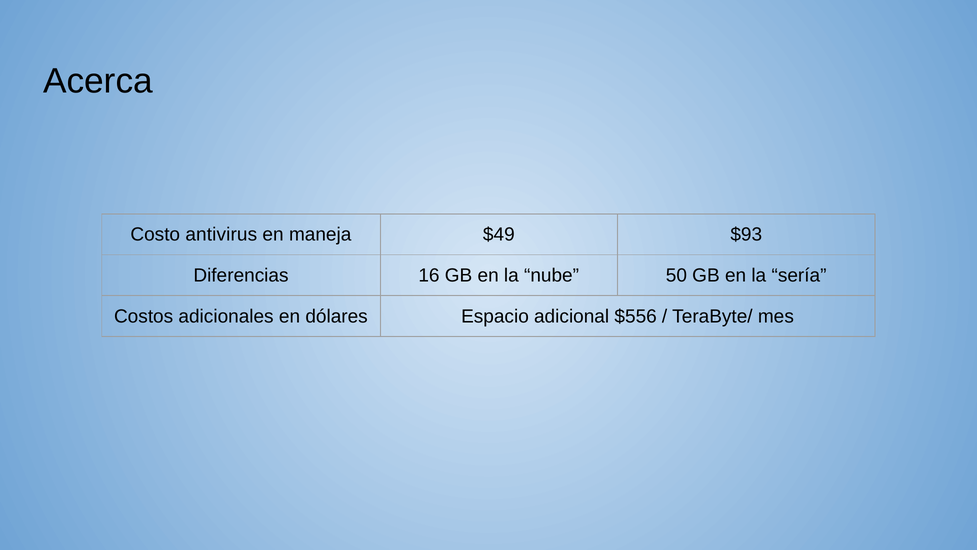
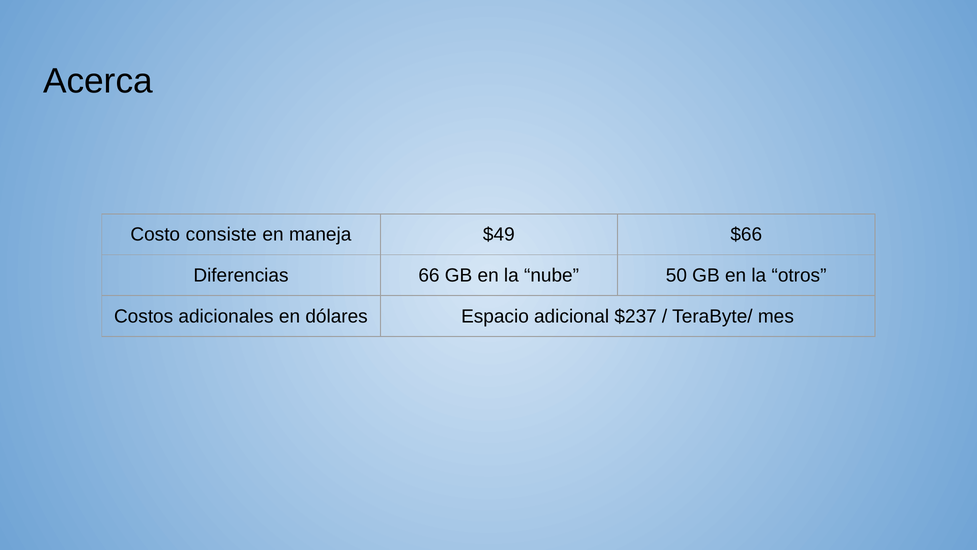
antivirus: antivirus -> consiste
$93: $93 -> $66
16: 16 -> 66
sería: sería -> otros
$556: $556 -> $237
